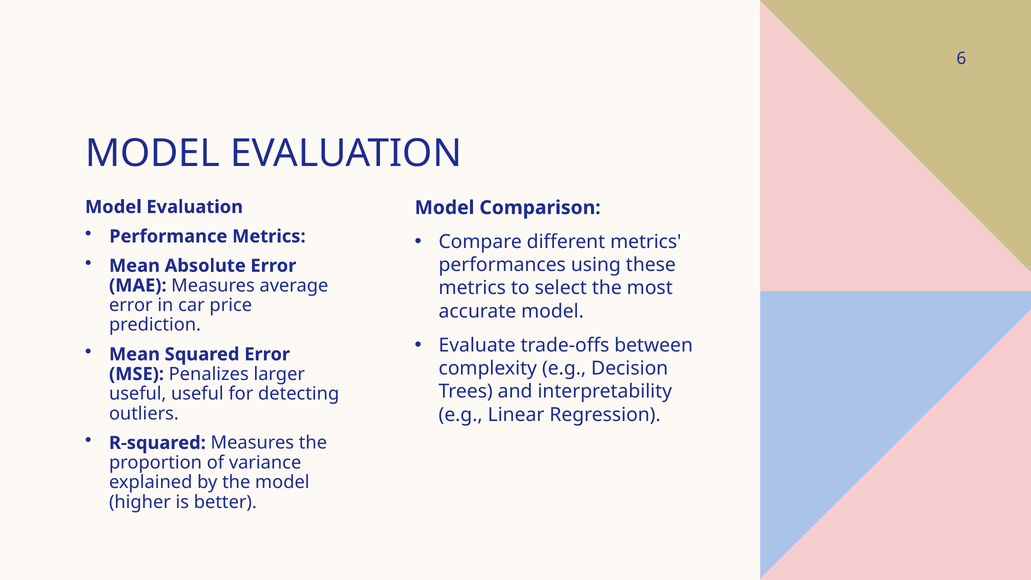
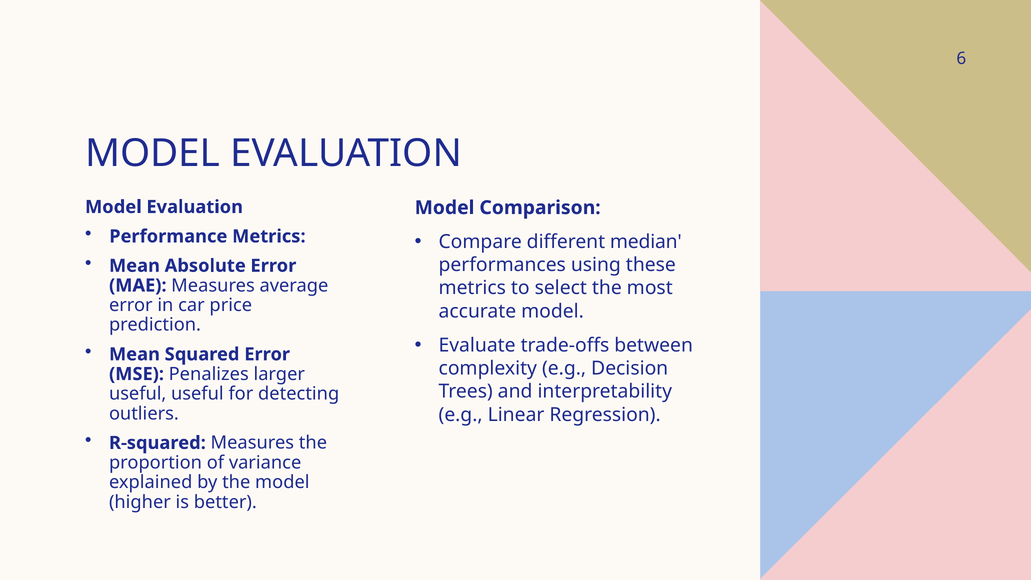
different metrics: metrics -> median
